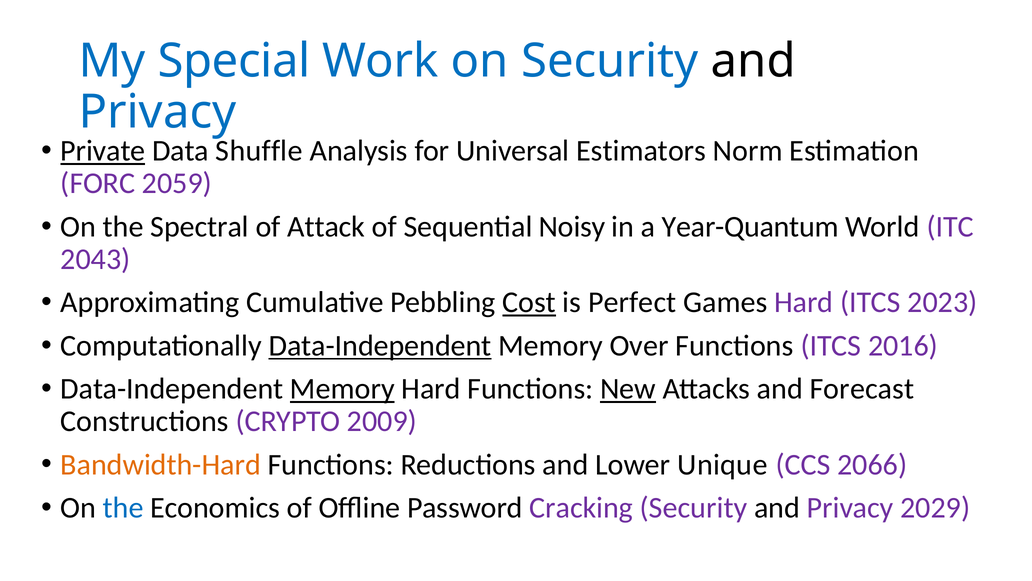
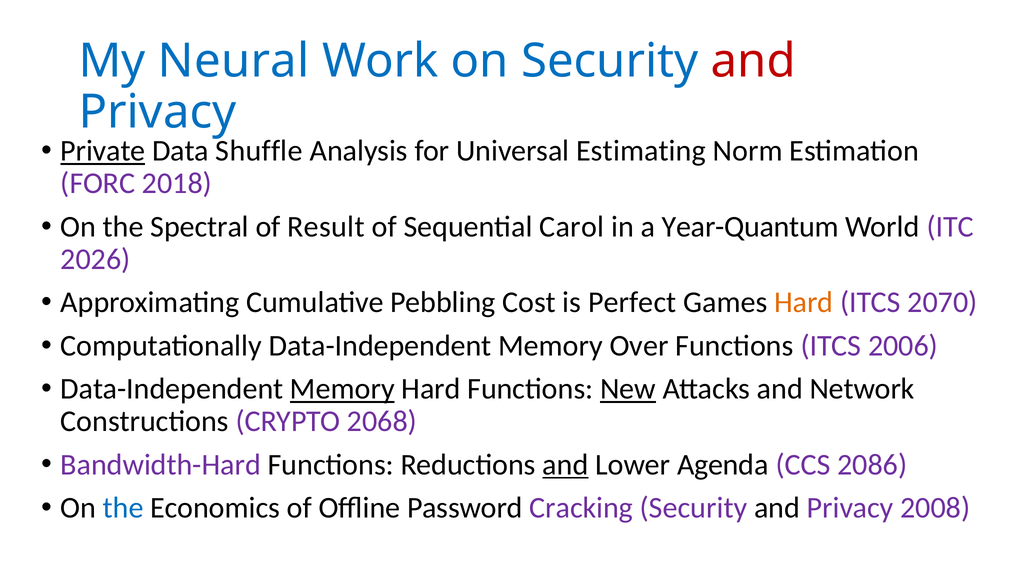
Special: Special -> Neural
and at (753, 61) colour: black -> red
Estimators: Estimators -> Estimating
2059: 2059 -> 2018
Attack: Attack -> Result
Noisy: Noisy -> Carol
2043: 2043 -> 2026
Cost underline: present -> none
Hard at (804, 302) colour: purple -> orange
2023: 2023 -> 2070
Data-Independent at (380, 345) underline: present -> none
2016: 2016 -> 2006
Forecast: Forecast -> Network
2009: 2009 -> 2068
Bandwidth-Hard colour: orange -> purple
and at (565, 464) underline: none -> present
Unique: Unique -> Agenda
2066: 2066 -> 2086
2029: 2029 -> 2008
